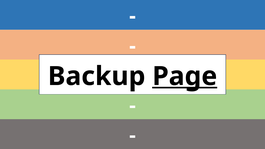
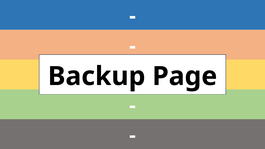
Page underline: present -> none
